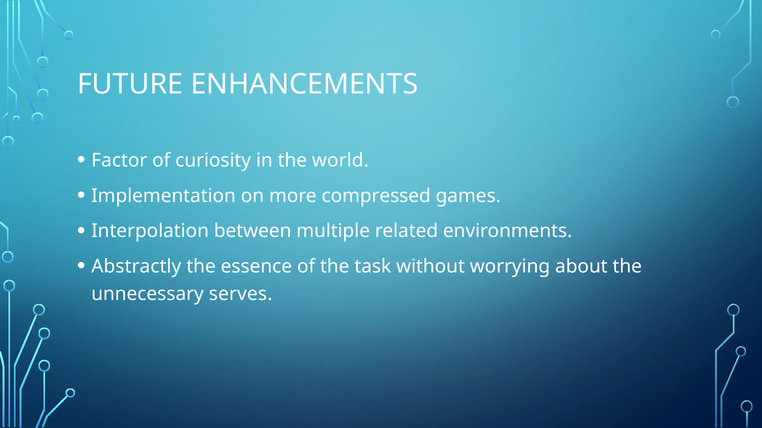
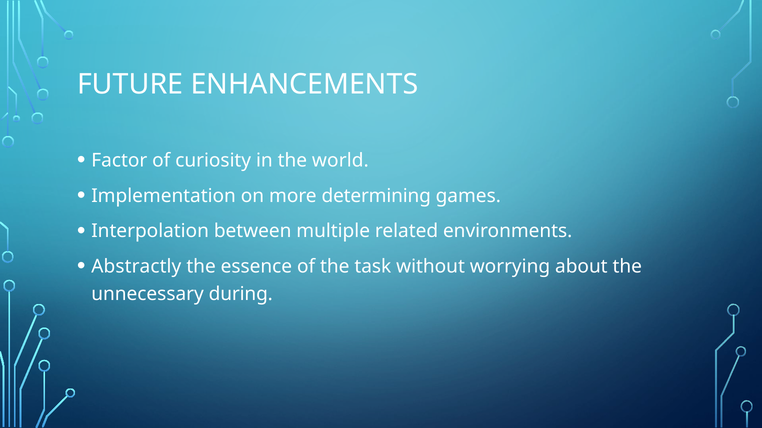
compressed: compressed -> determining
serves: serves -> during
